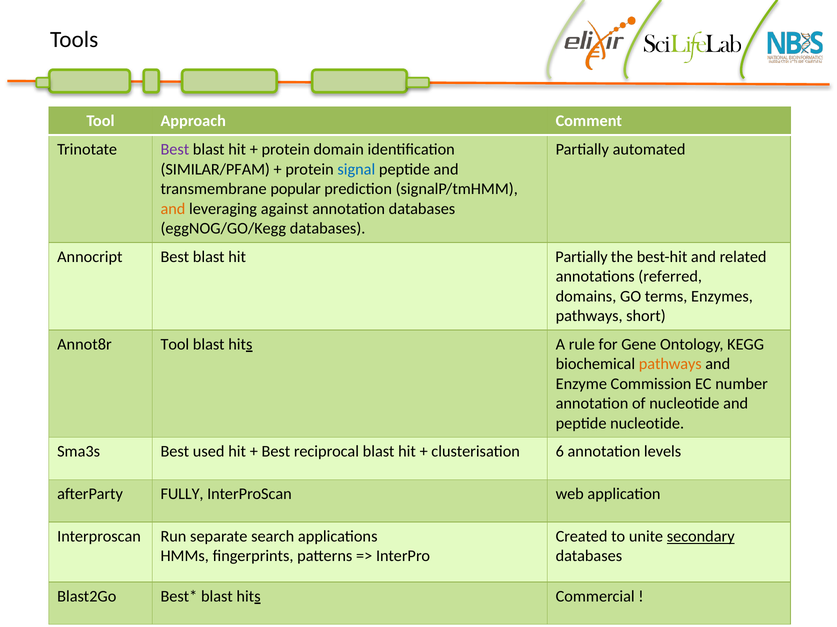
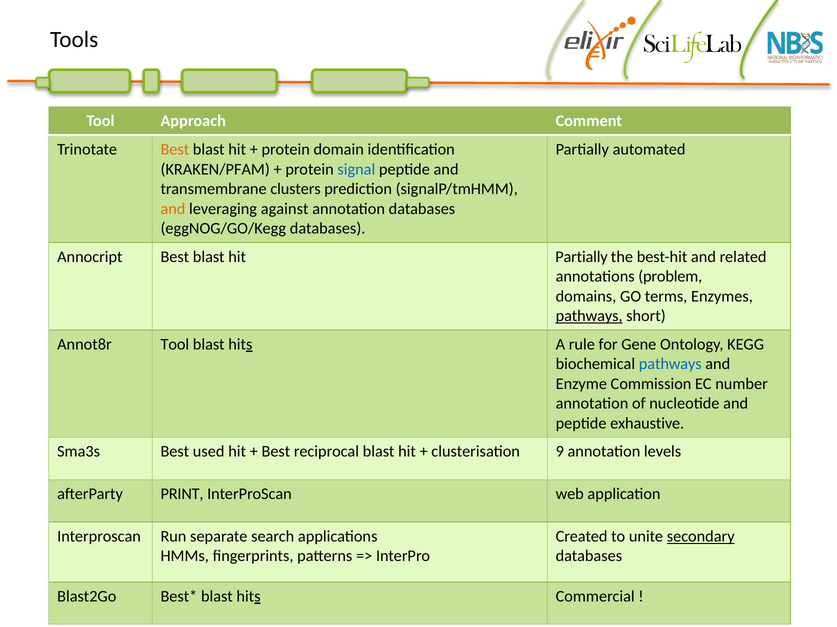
Best at (175, 150) colour: purple -> orange
SIMILAR/PFAM: SIMILAR/PFAM -> KRAKEN/PFAM
popular: popular -> clusters
referred: referred -> problem
pathways at (589, 316) underline: none -> present
pathways at (670, 364) colour: orange -> blue
peptide nucleotide: nucleotide -> exhaustive
6: 6 -> 9
FULLY: FULLY -> PRINT
